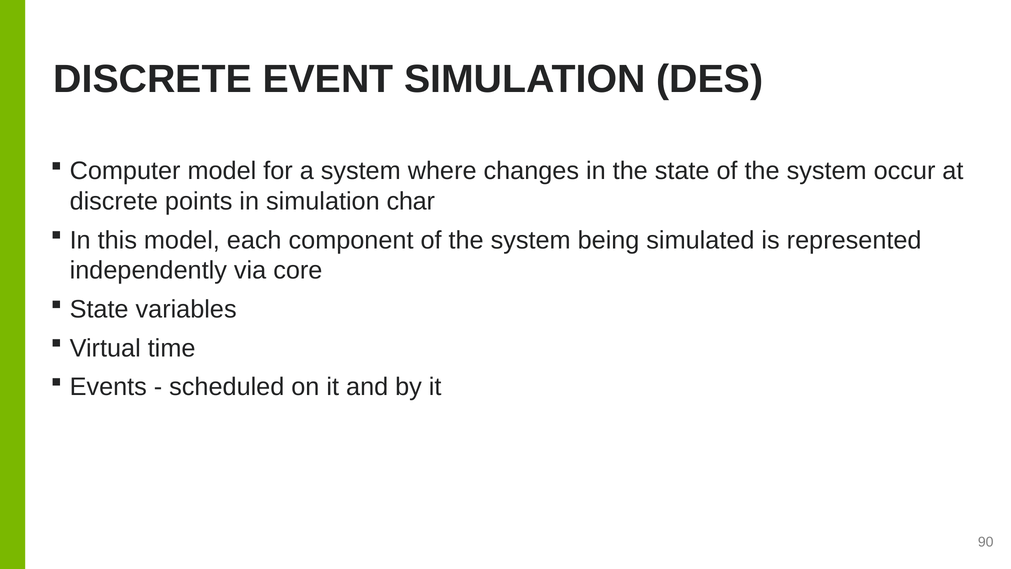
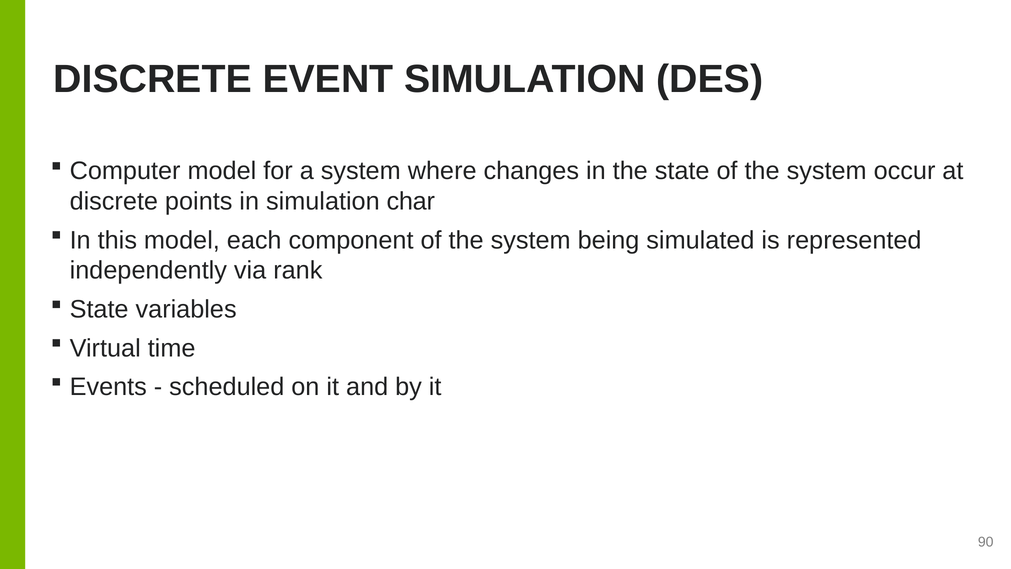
core: core -> rank
